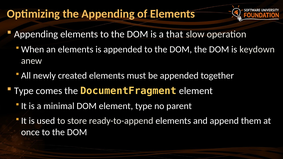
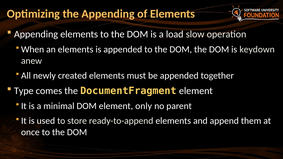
that: that -> load
element type: type -> only
